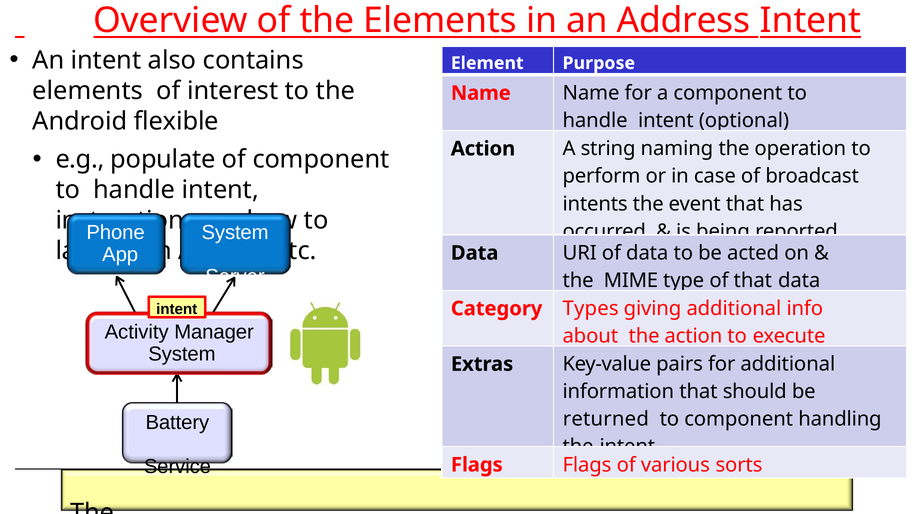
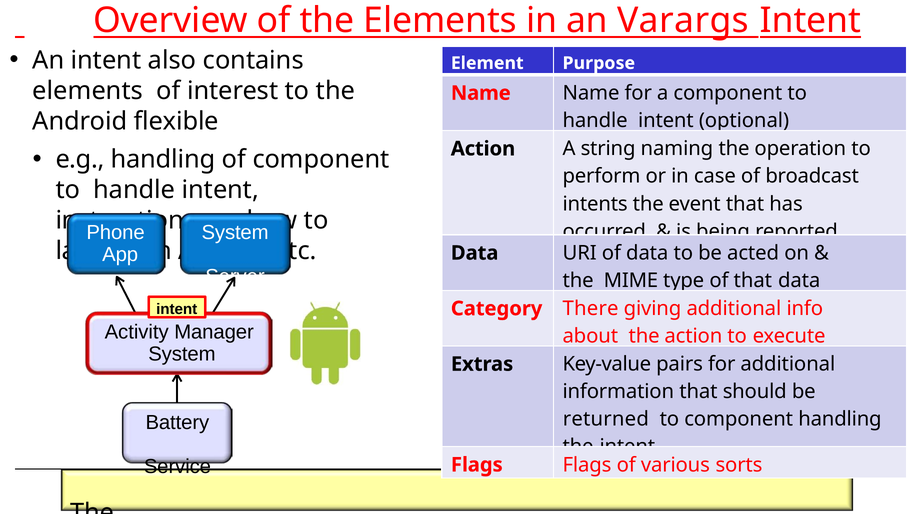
Address: Address -> Varargs
e.g populate: populate -> handling
Types: Types -> There
